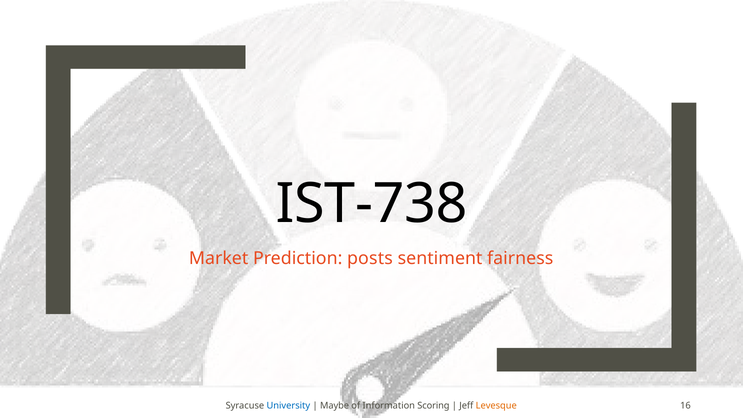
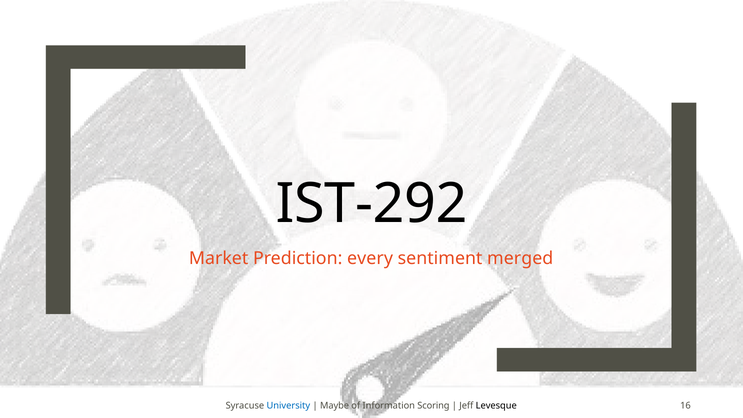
IST-738: IST-738 -> IST-292
posts: posts -> every
fairness: fairness -> merged
Levesque colour: orange -> black
